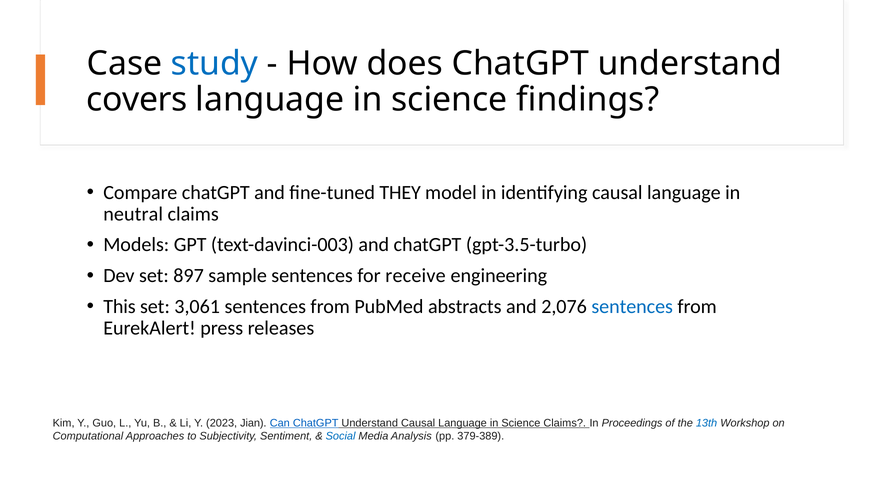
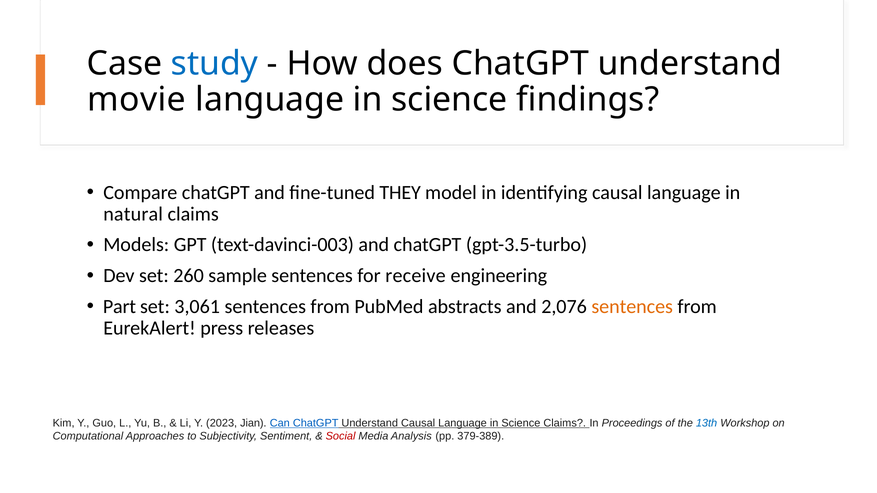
covers: covers -> movie
neutral: neutral -> natural
897: 897 -> 260
This: This -> Part
sentences at (632, 307) colour: blue -> orange
Social colour: blue -> red
